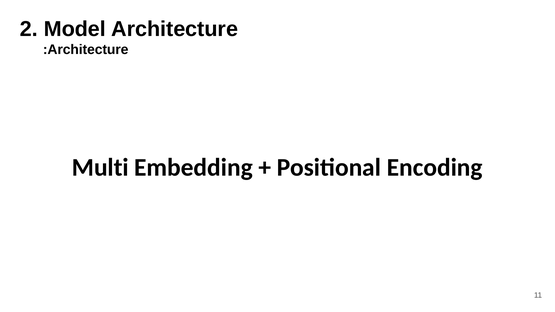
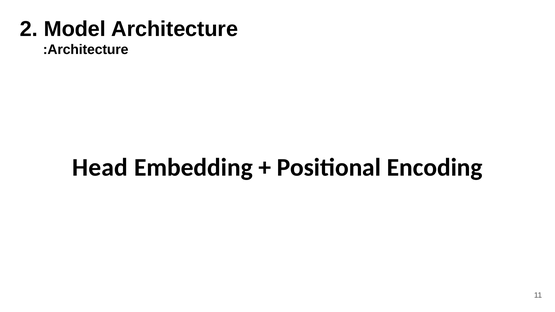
Multi: Multi -> Head
